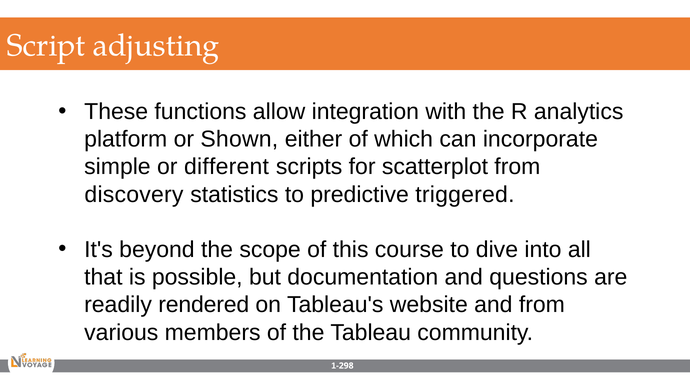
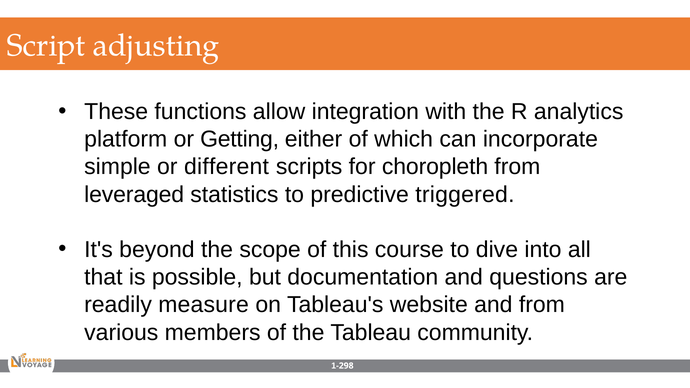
Shown: Shown -> Getting
scatterplot: scatterplot -> choropleth
discovery: discovery -> leveraged
rendered: rendered -> measure
